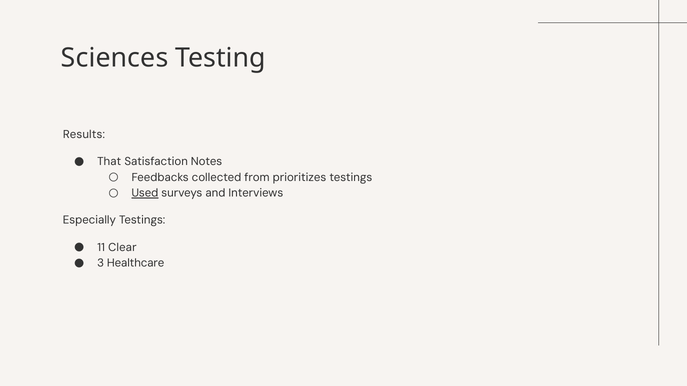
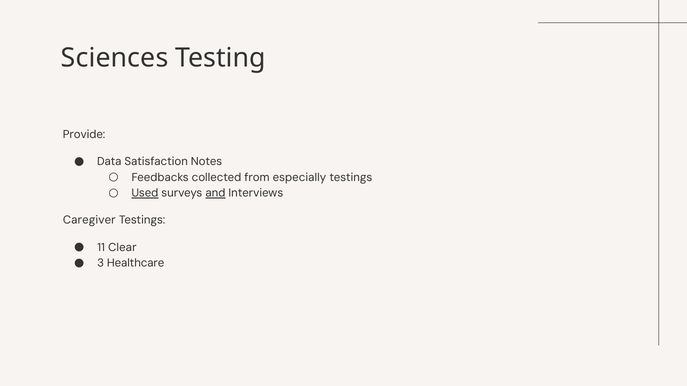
Results: Results -> Provide
That: That -> Data
prioritizes: prioritizes -> especially
and underline: none -> present
Especially: Especially -> Caregiver
